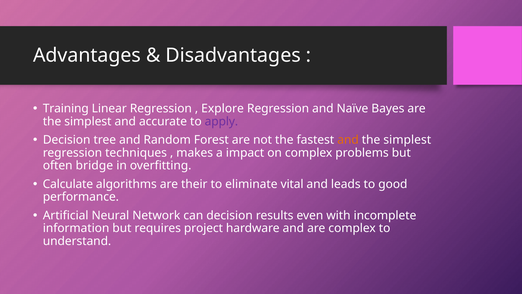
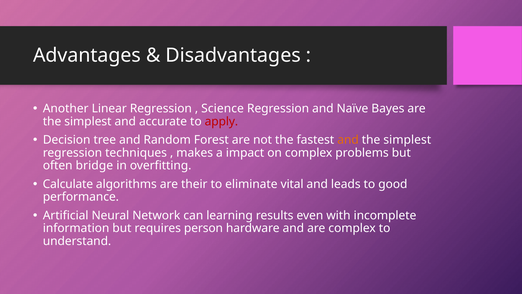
Training: Training -> Another
Explore: Explore -> Science
apply colour: purple -> red
can decision: decision -> learning
project: project -> person
